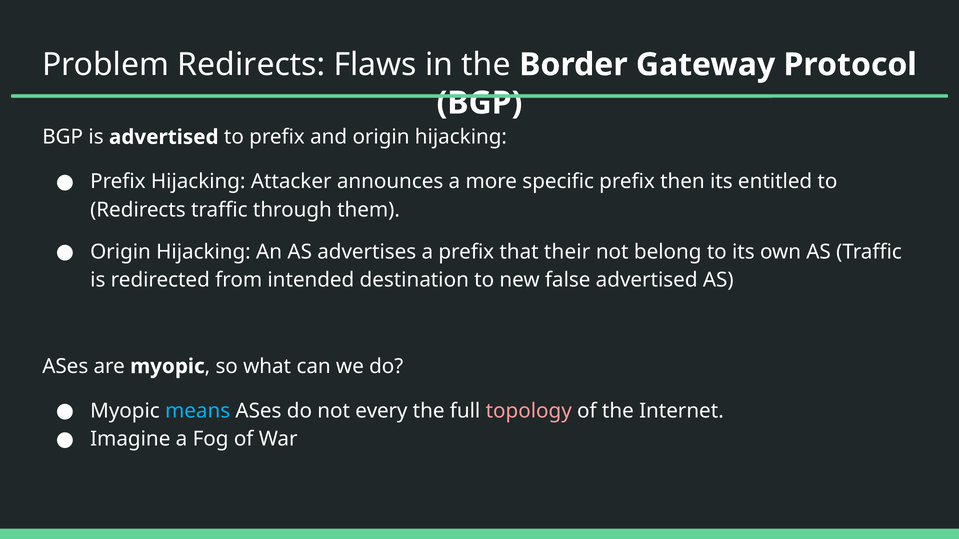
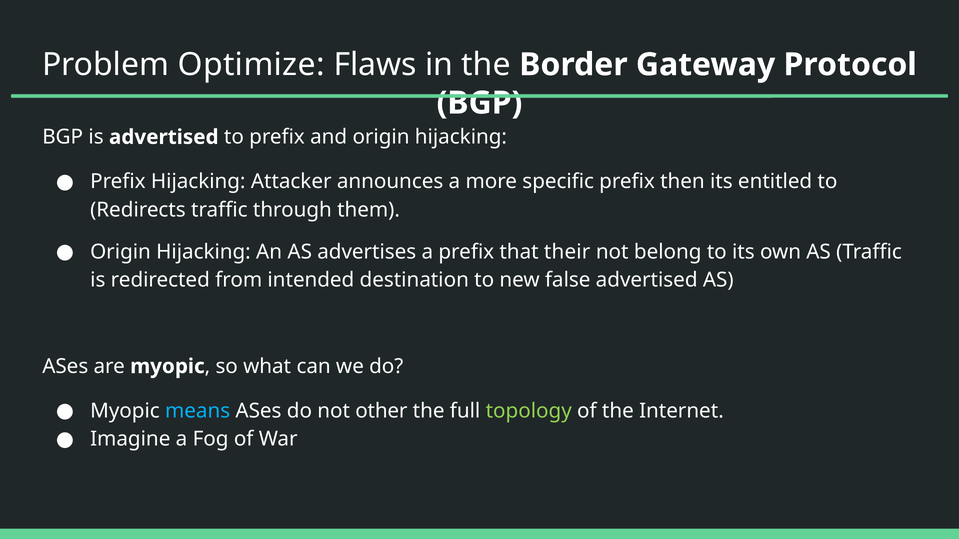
Problem Redirects: Redirects -> Optimize
every: every -> other
topology colour: pink -> light green
